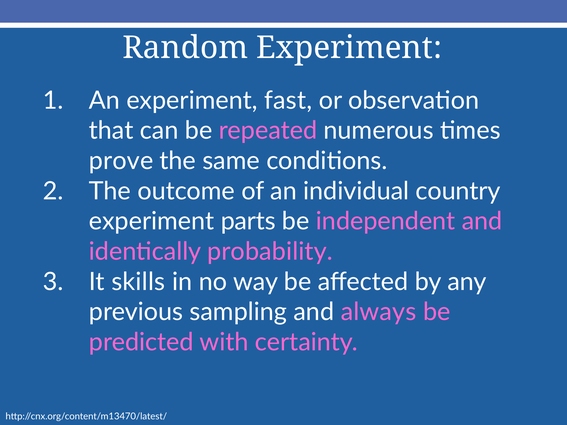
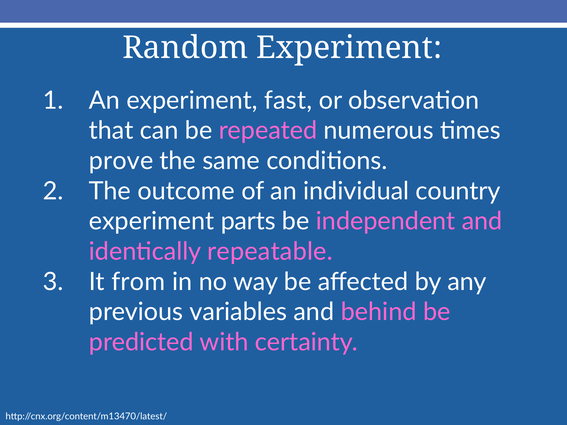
probability: probability -> repeatable
skills: skills -> from
sampling: sampling -> variables
always: always -> behind
